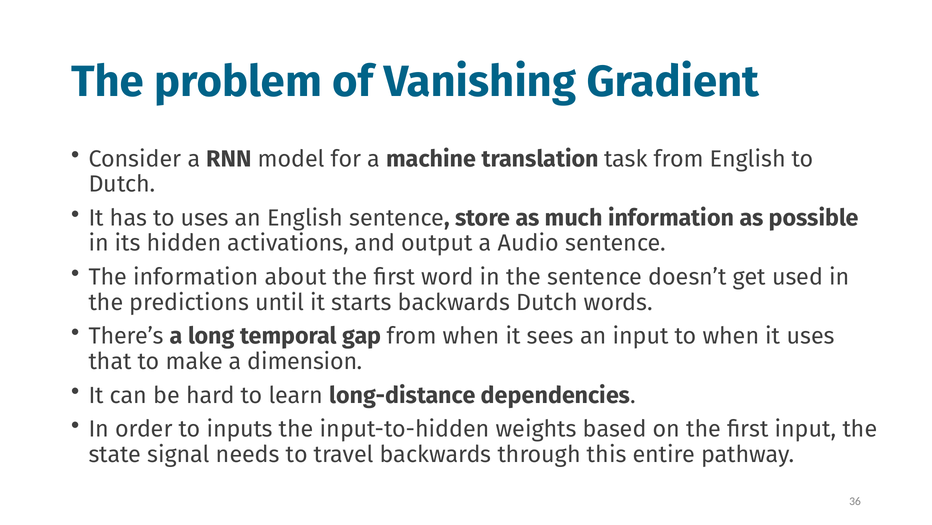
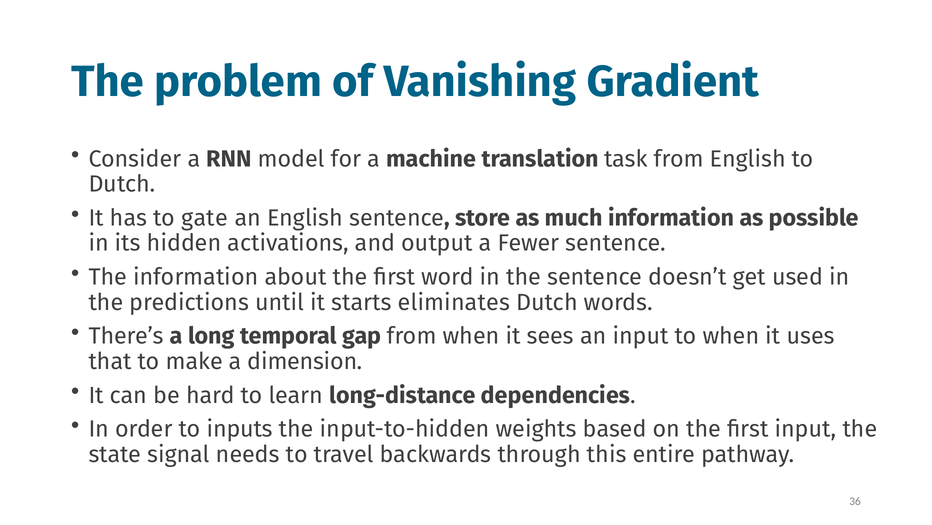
to uses: uses -> gate
Audio: Audio -> Fewer
starts backwards: backwards -> eliminates
